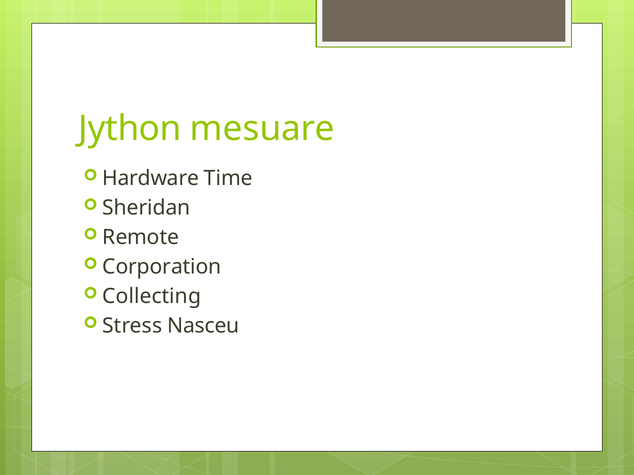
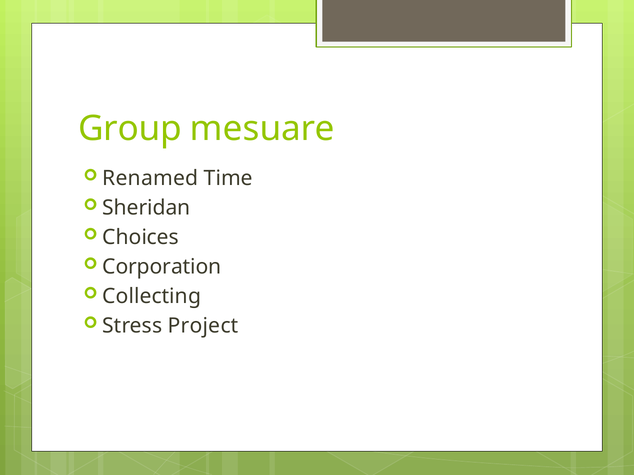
Jython: Jython -> Group
Hardware: Hardware -> Renamed
Remote: Remote -> Choices
Nasceu: Nasceu -> Project
